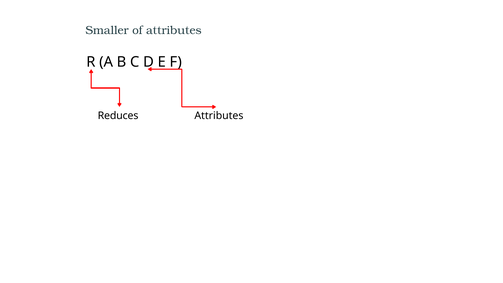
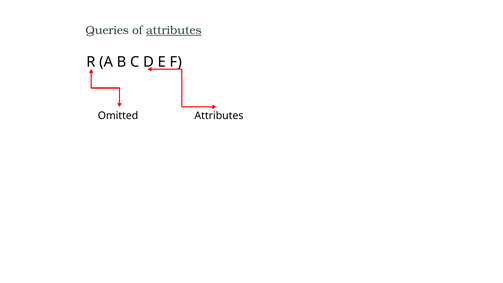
Smaller: Smaller -> Queries
attributes at (174, 30) underline: none -> present
Reduces: Reduces -> Omitted
